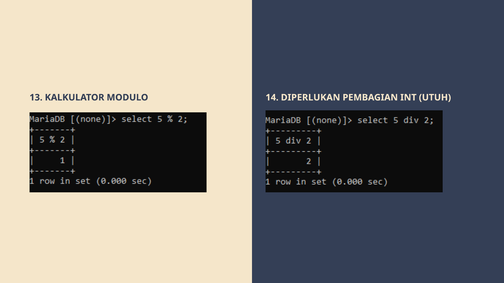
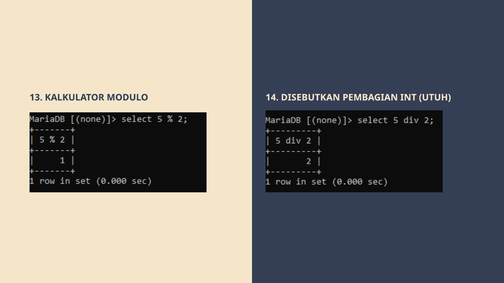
DIPERLUKAN: DIPERLUKAN -> DISEBUTKAN
